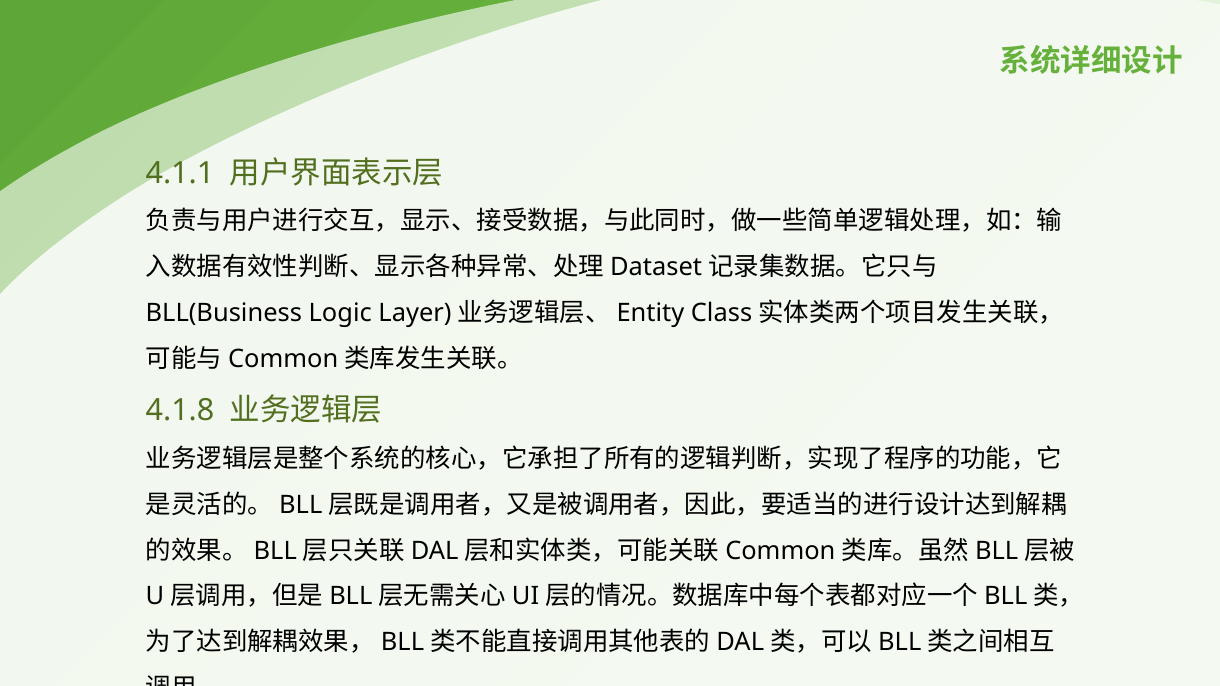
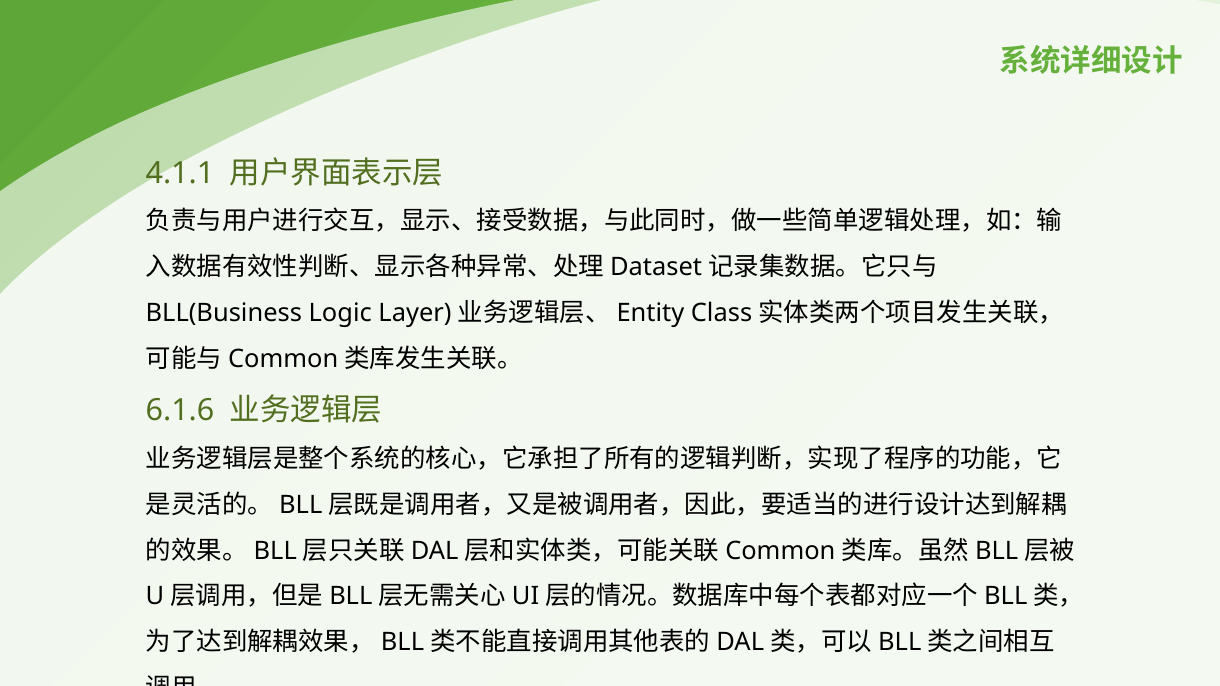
4.1.8: 4.1.8 -> 6.1.6
